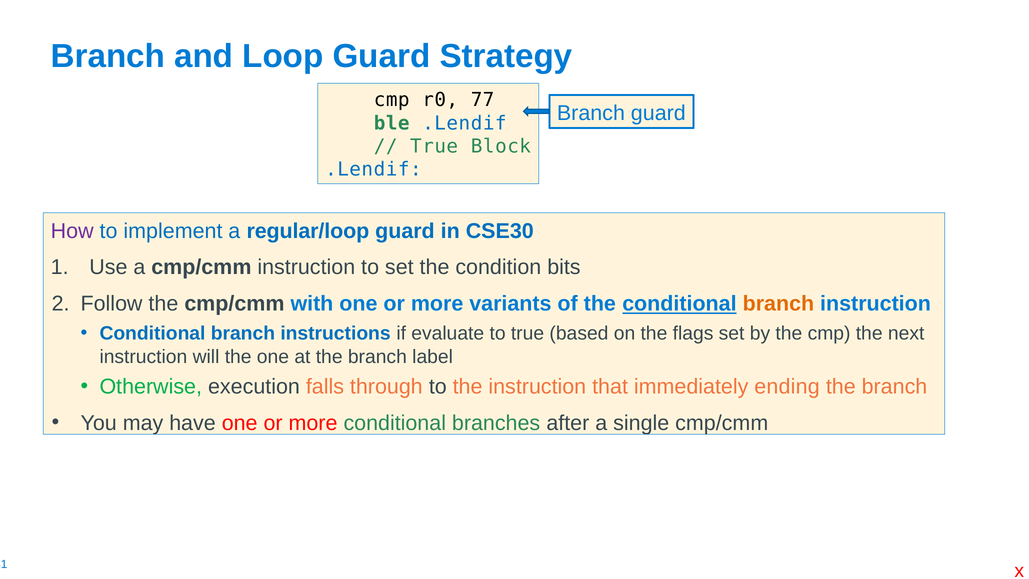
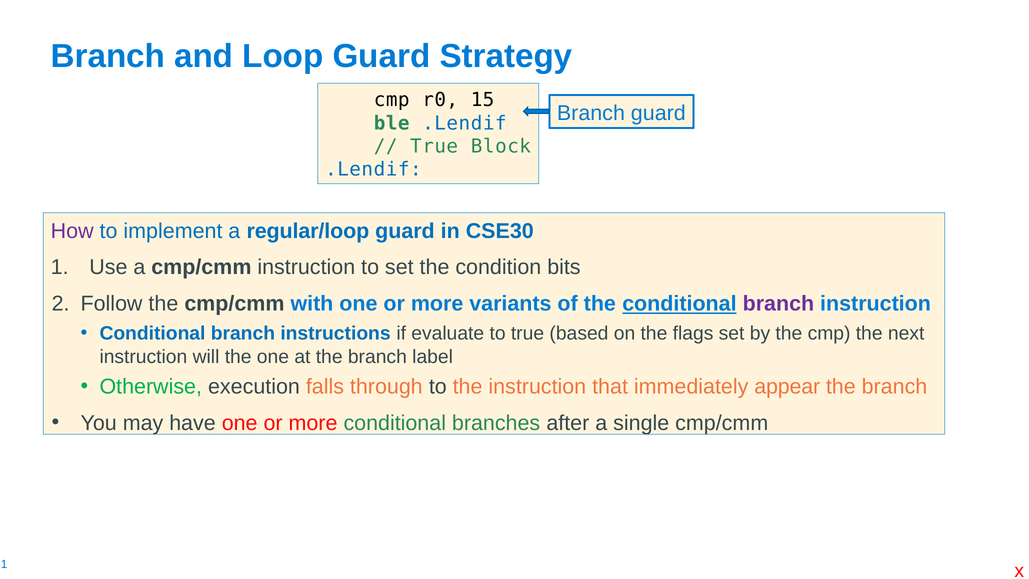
77: 77 -> 15
branch at (778, 304) colour: orange -> purple
ending: ending -> appear
